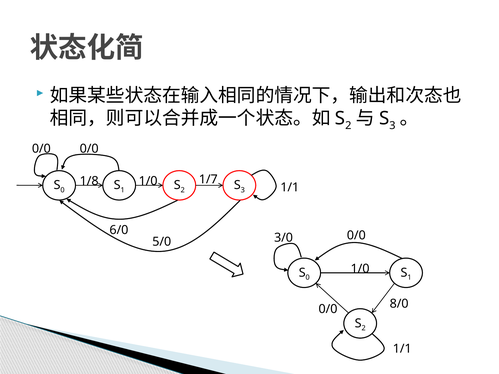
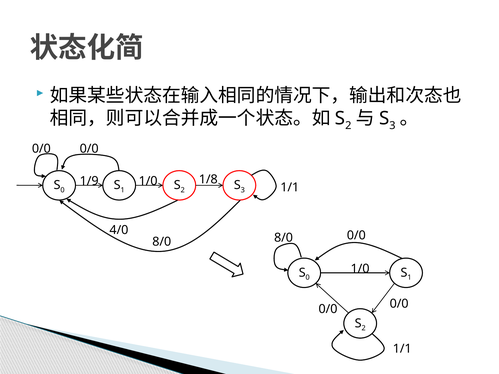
1/8: 1/8 -> 1/9
1/7: 1/7 -> 1/8
6/0: 6/0 -> 4/0
3/0 at (284, 238): 3/0 -> 8/0
5/0 at (162, 242): 5/0 -> 8/0
8/0 at (399, 304): 8/0 -> 0/0
